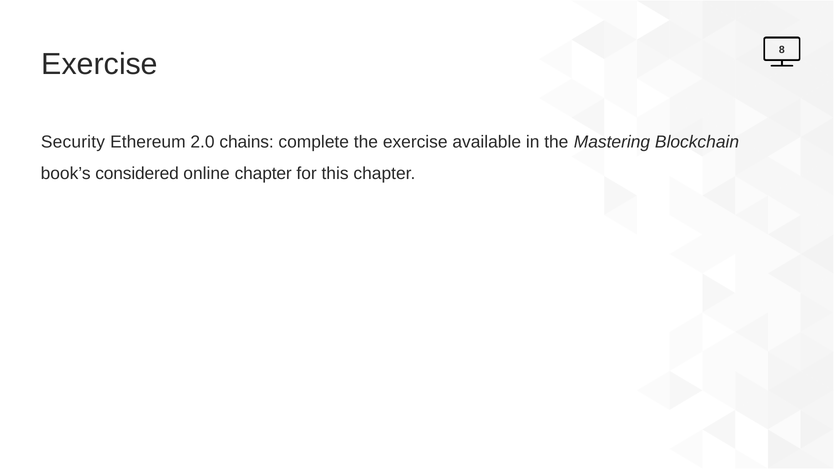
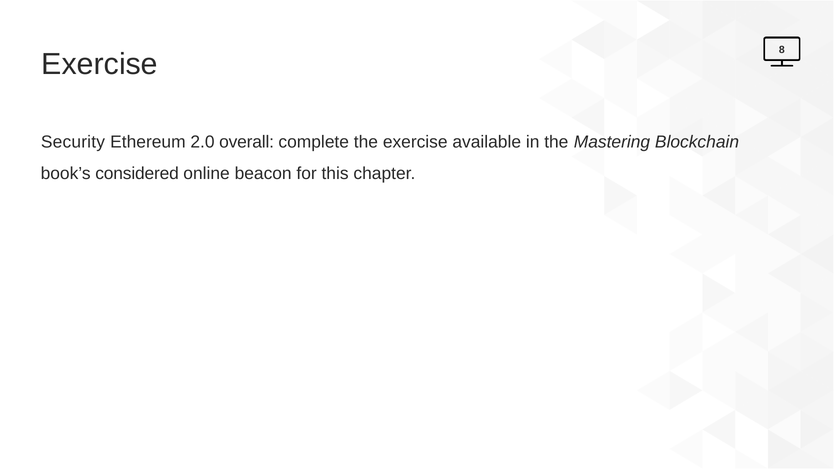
chains: chains -> overall
online chapter: chapter -> beacon
